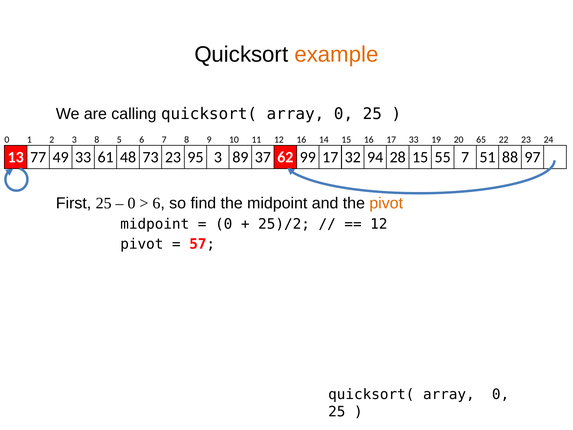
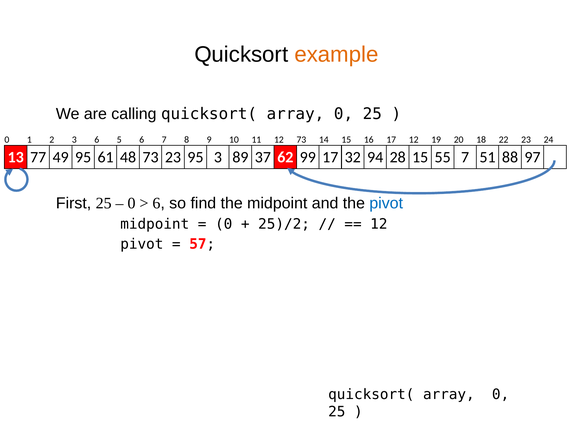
3 8: 8 -> 6
12 16: 16 -> 73
17 33: 33 -> 12
65: 65 -> 18
49 33: 33 -> 95
pivot at (386, 203) colour: orange -> blue
